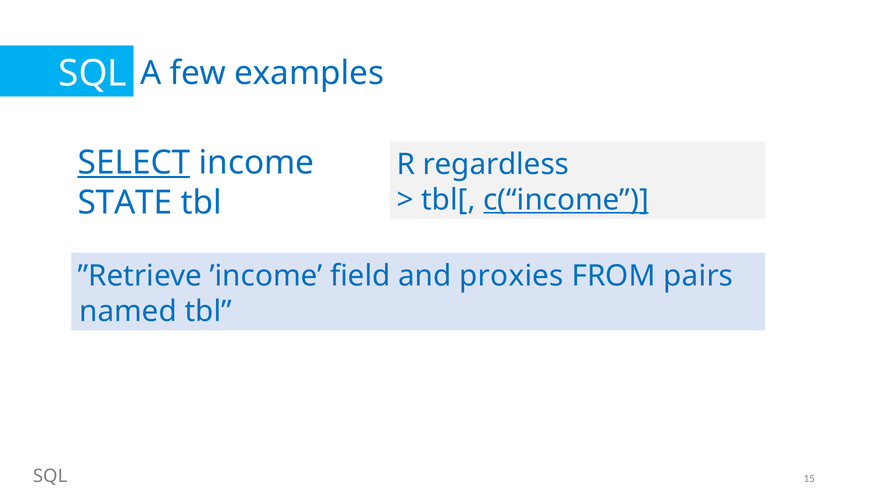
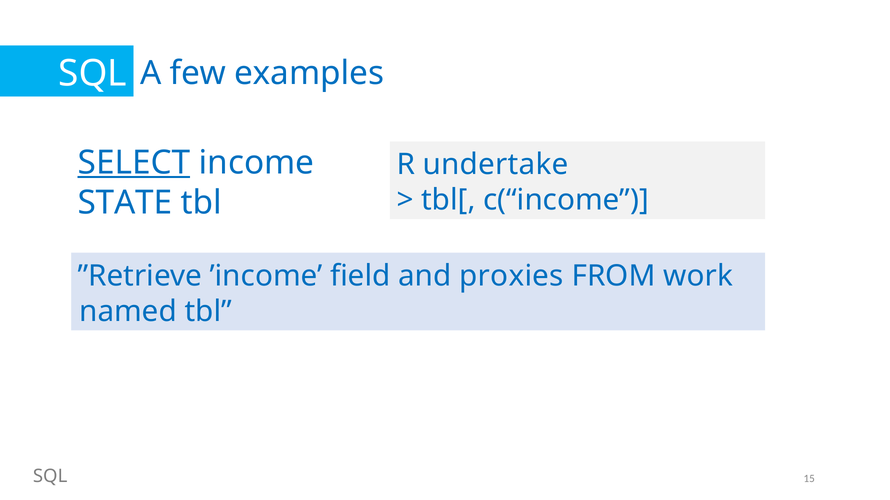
regardless: regardless -> undertake
c(“income underline: present -> none
pairs: pairs -> work
